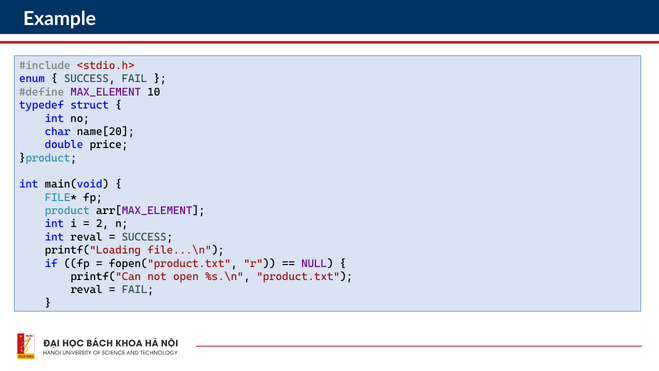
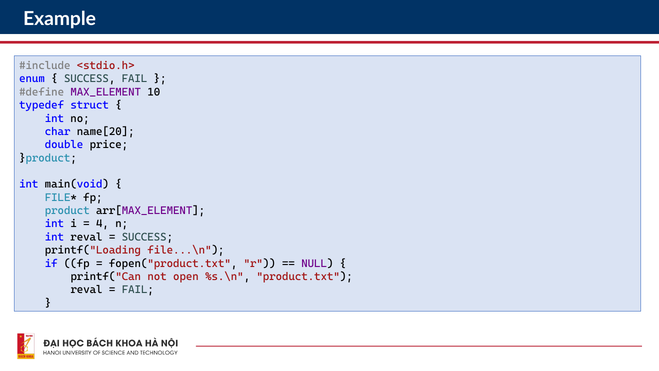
2: 2 -> 4
